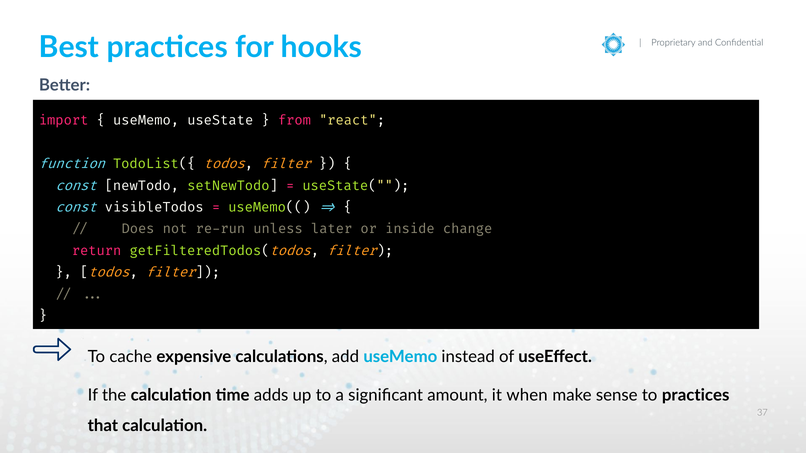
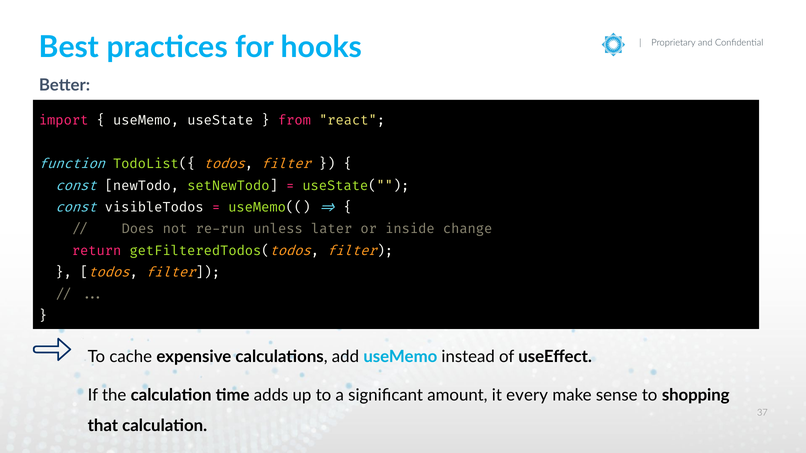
when: when -> every
to practices: practices -> shopping
